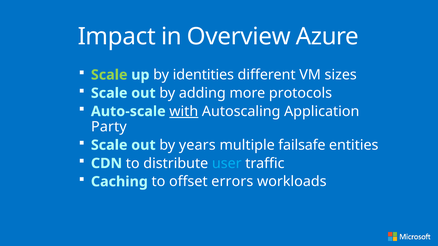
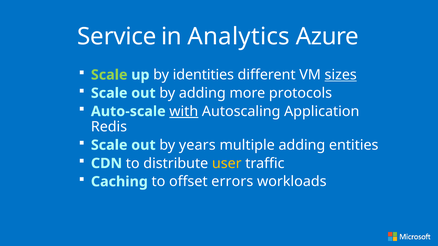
Impact: Impact -> Service
Overview: Overview -> Analytics
sizes underline: none -> present
Party: Party -> Redis
multiple failsafe: failsafe -> adding
user colour: light blue -> yellow
